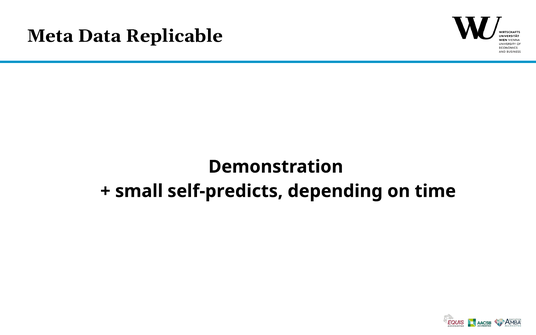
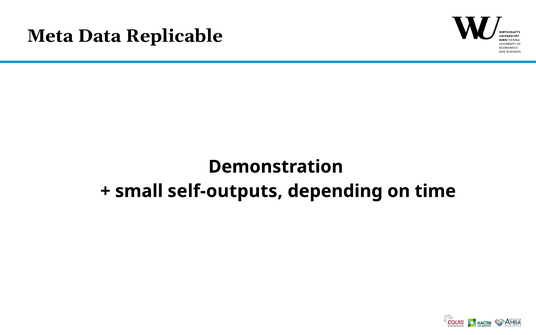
self-predicts: self-predicts -> self-outputs
